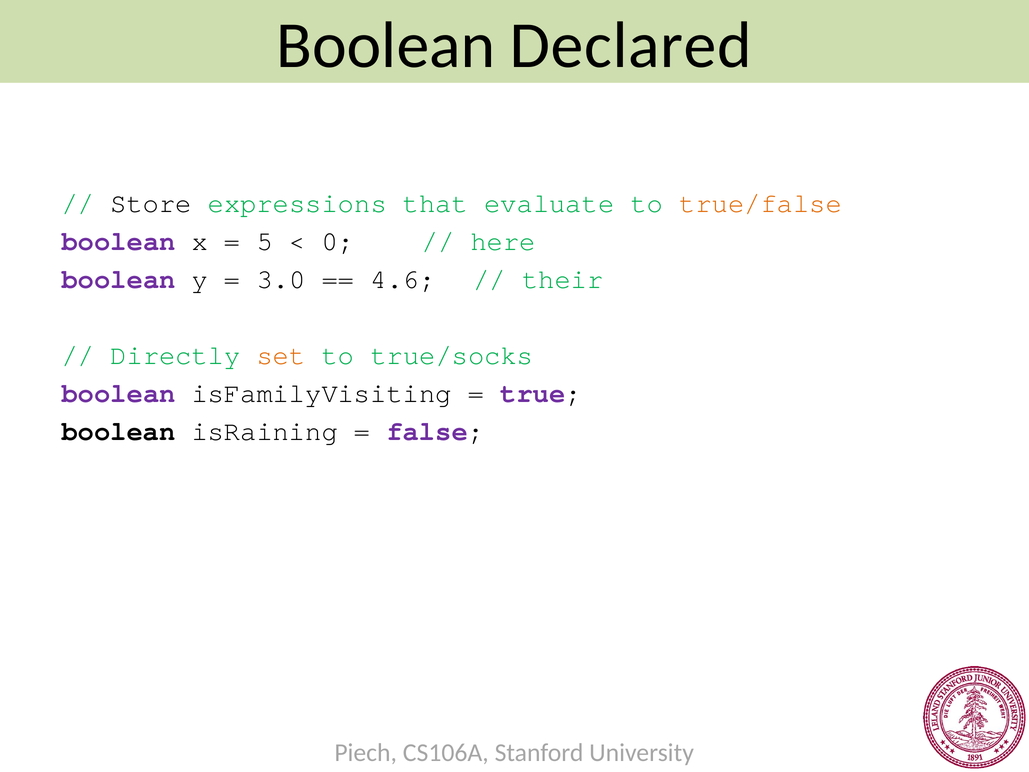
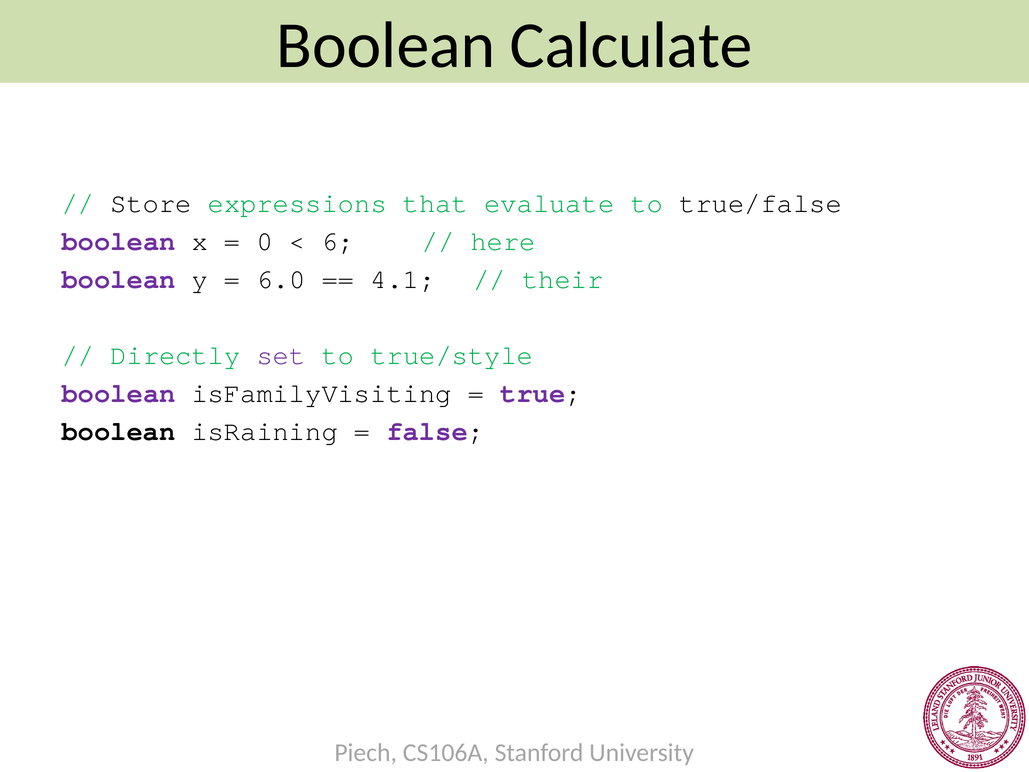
Declared: Declared -> Calculate
true/false colour: orange -> black
5: 5 -> 0
0: 0 -> 6
3.0: 3.0 -> 6.0
4.6: 4.6 -> 4.1
set colour: orange -> purple
true/socks: true/socks -> true/style
